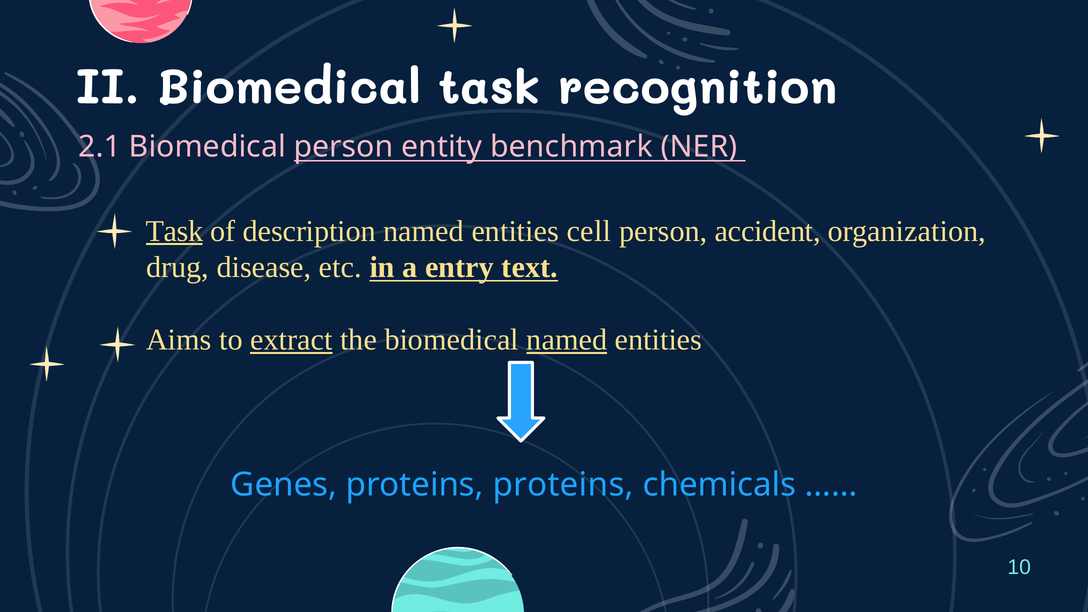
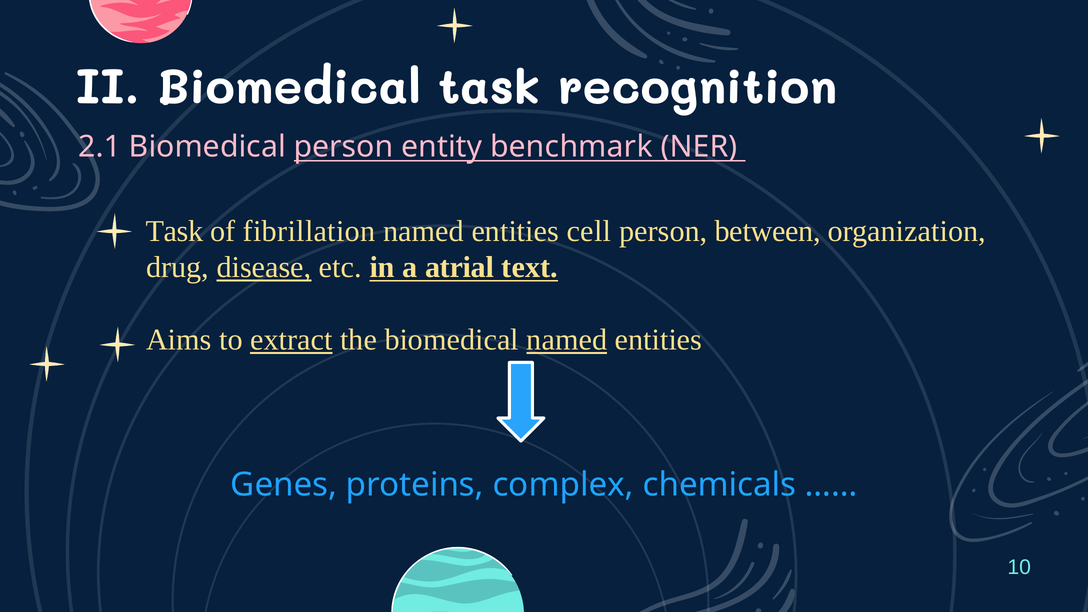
Task at (174, 231) underline: present -> none
description: description -> fibrillation
accident: accident -> between
disease underline: none -> present
entry: entry -> atrial
proteins proteins: proteins -> complex
